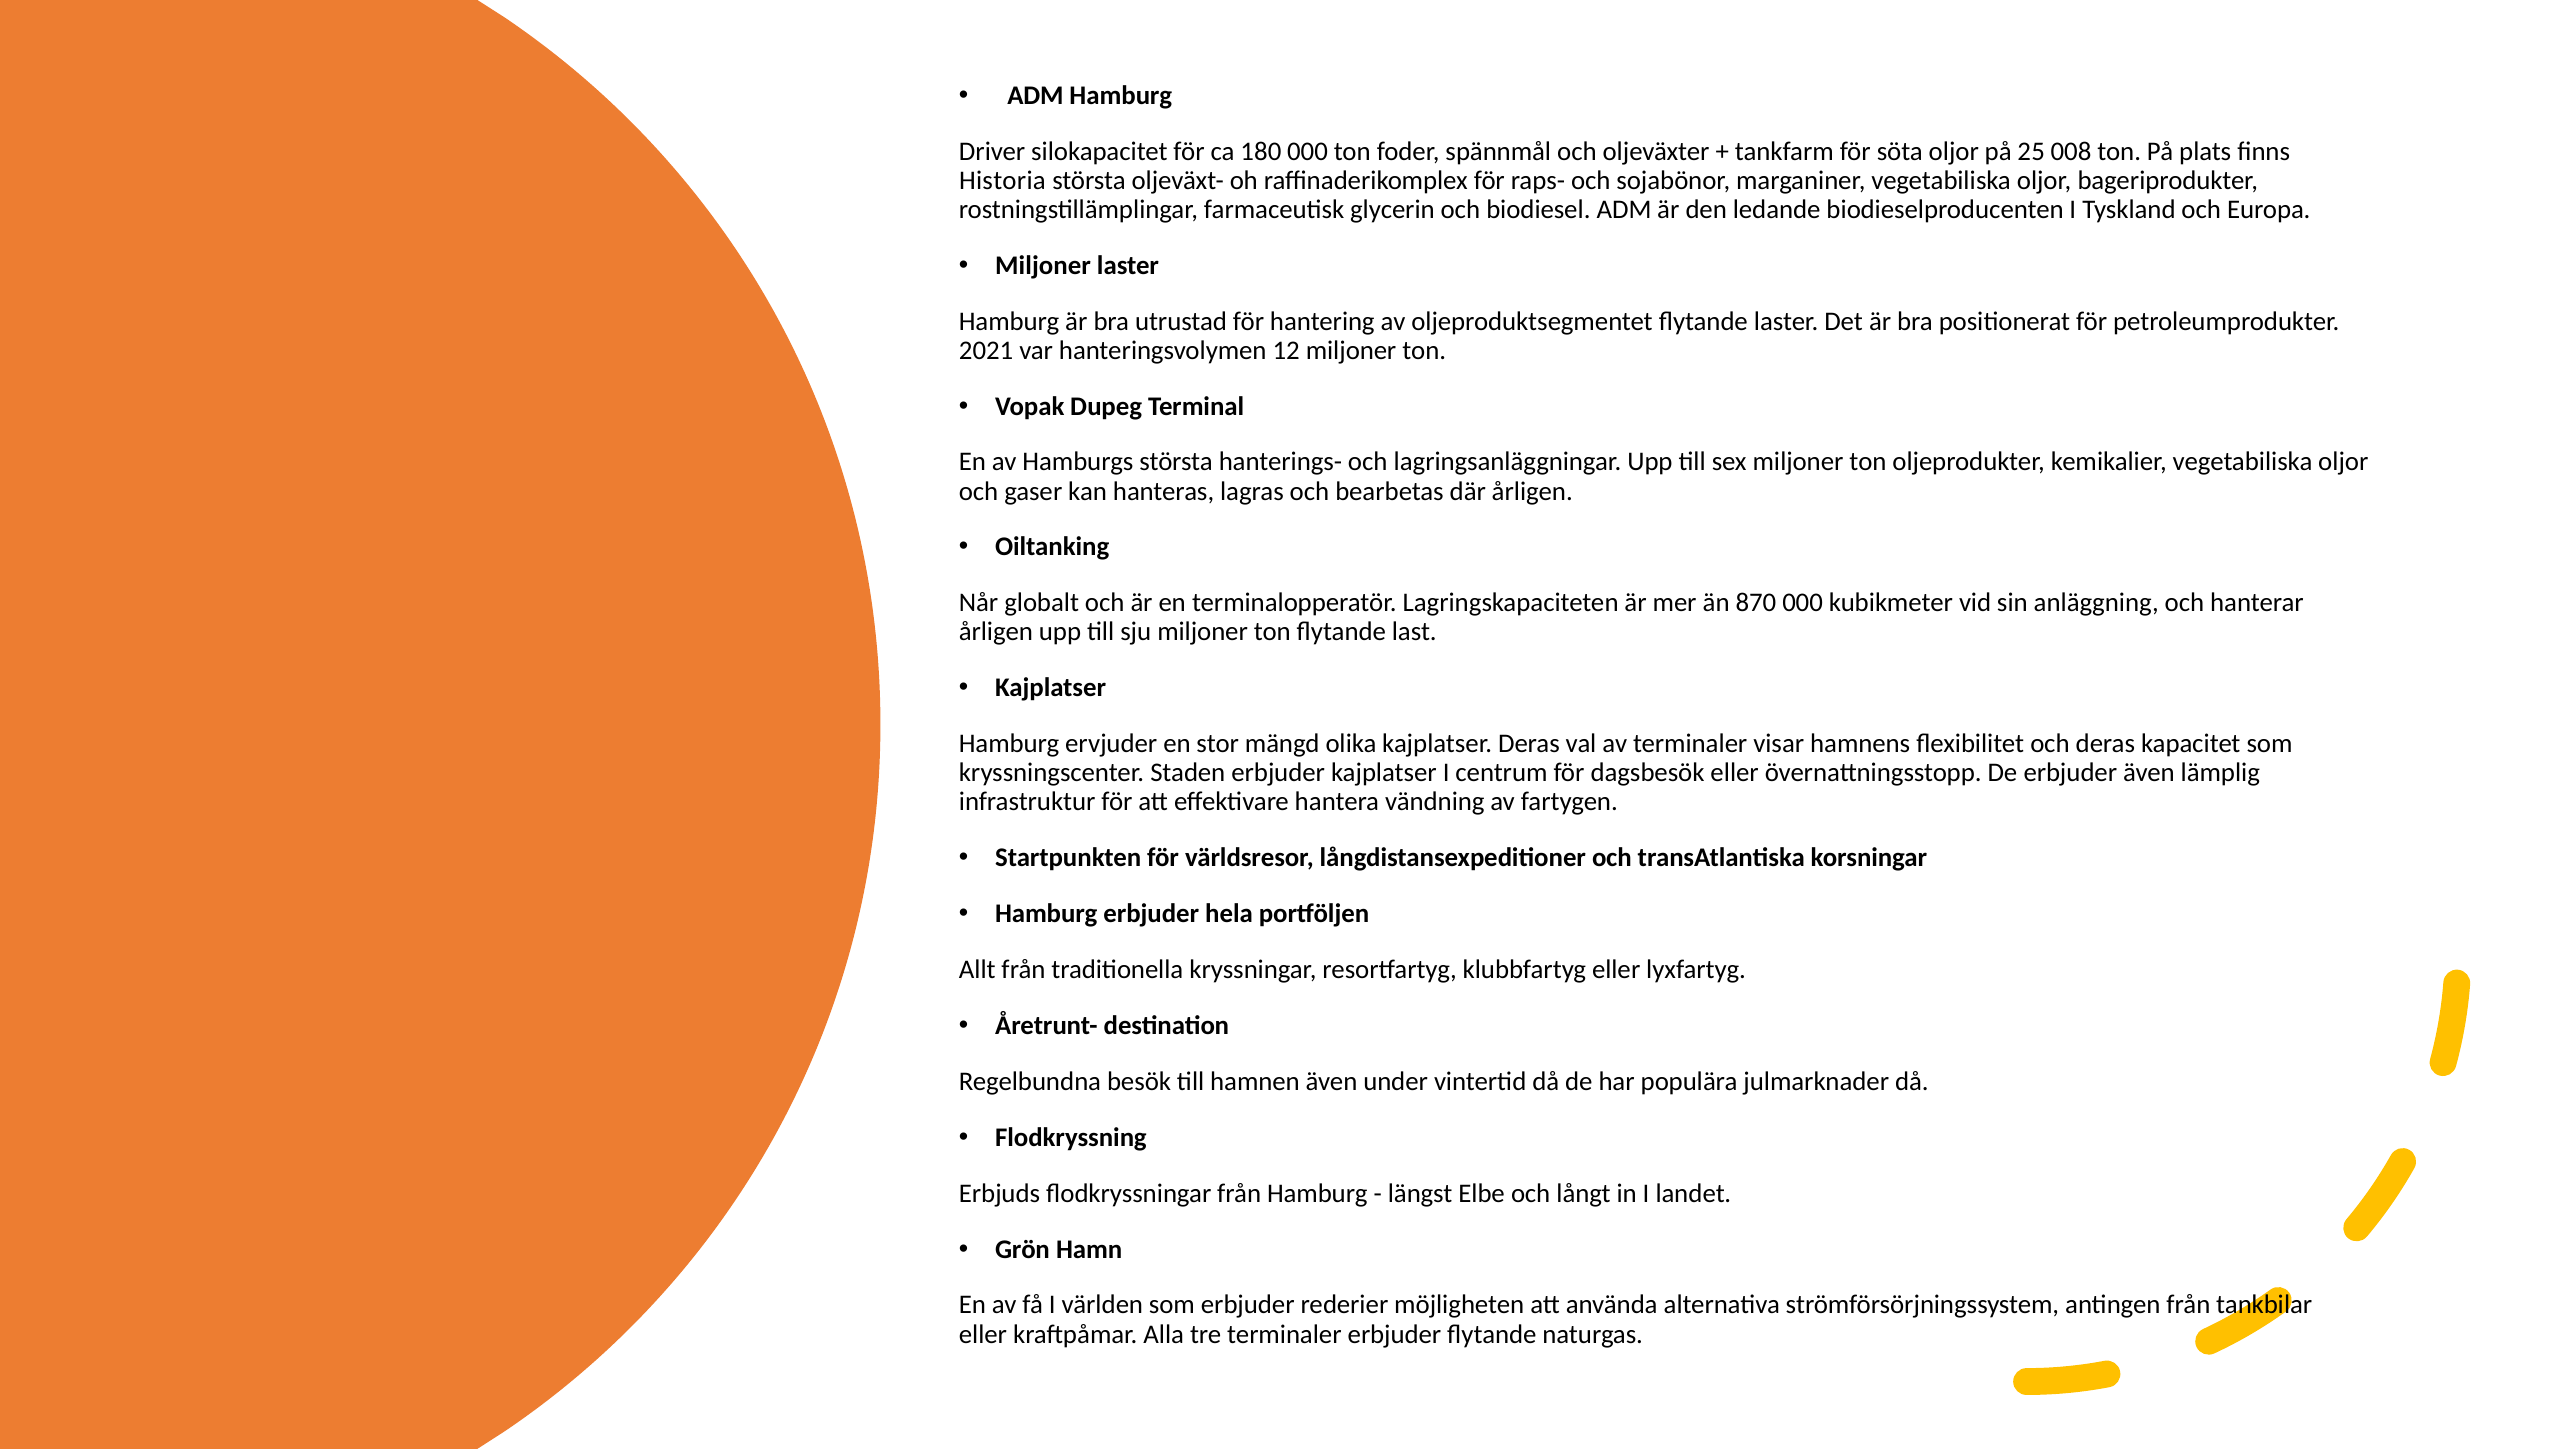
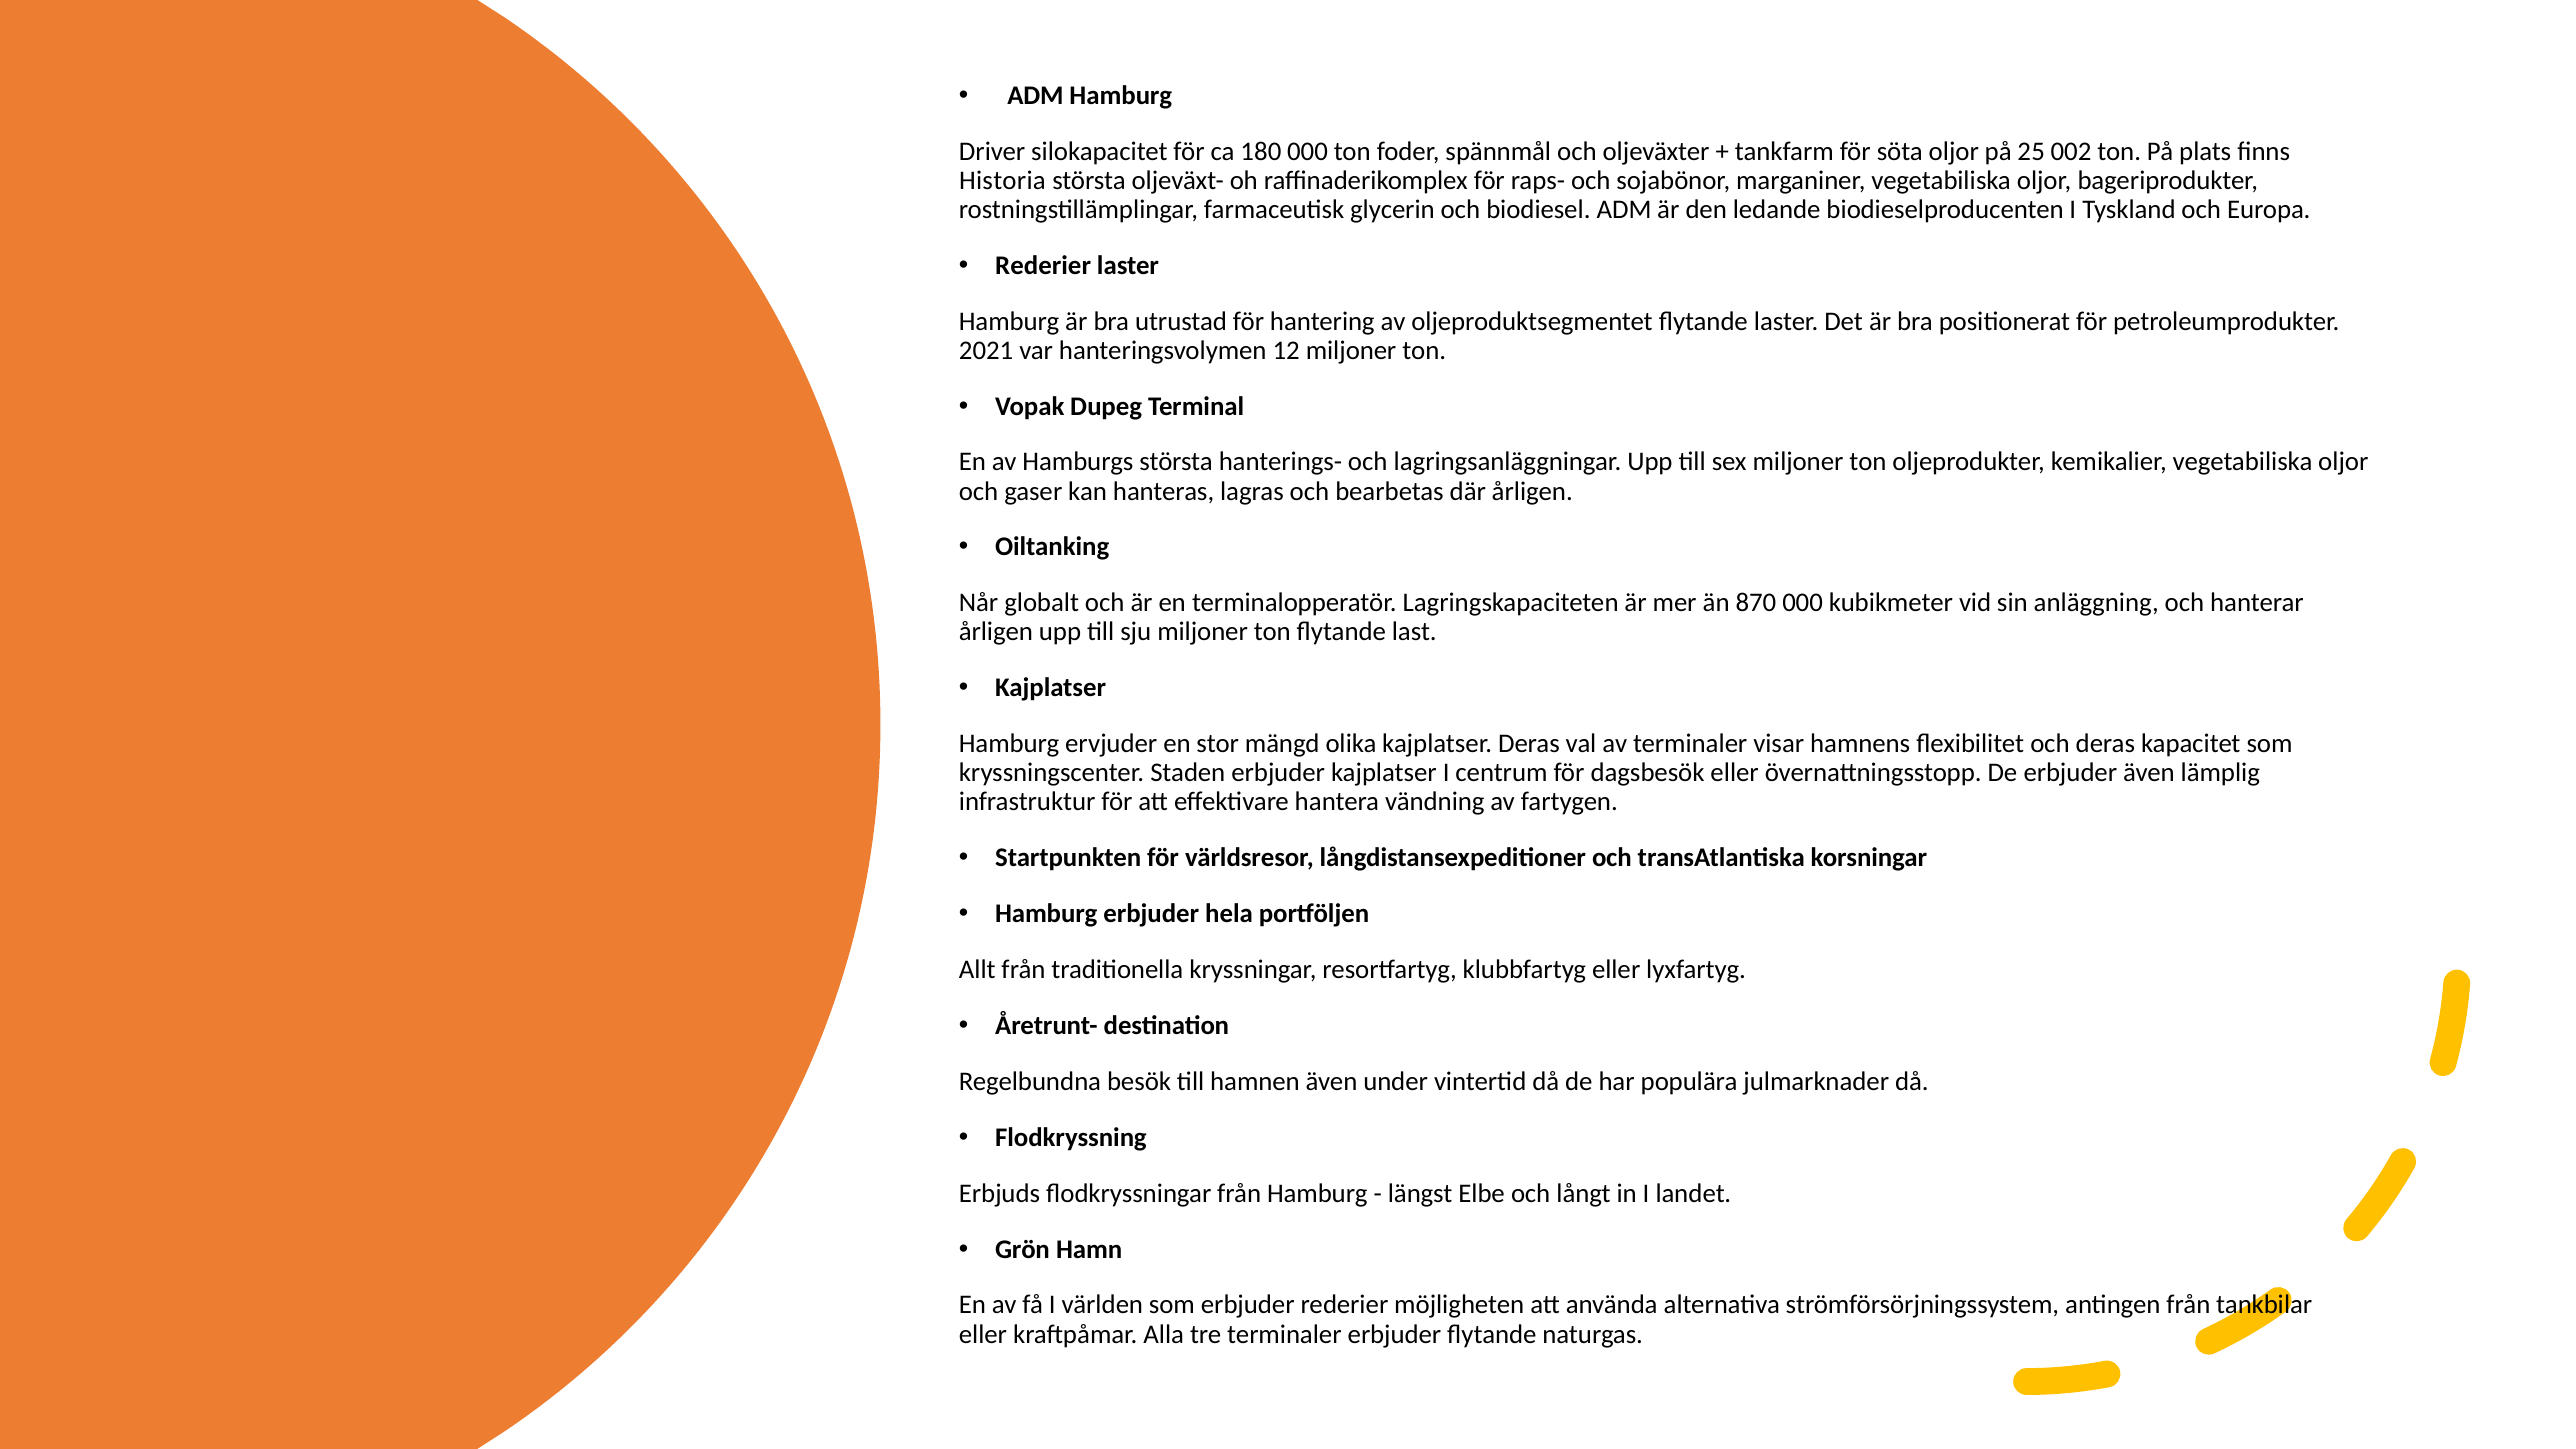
008: 008 -> 002
Miljoner at (1043, 265): Miljoner -> Rederier
